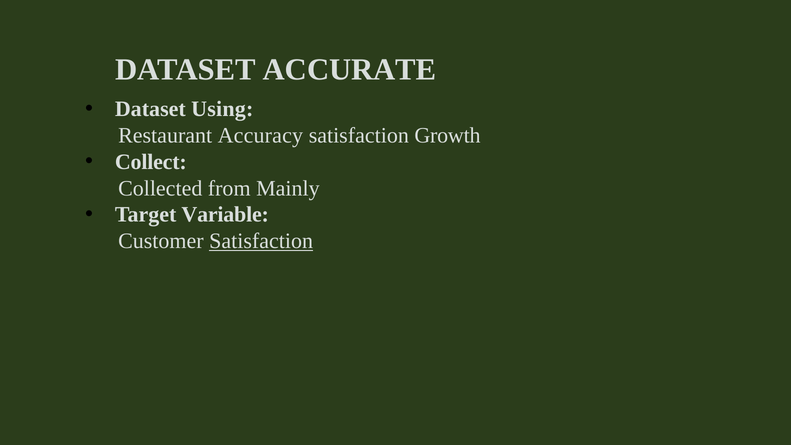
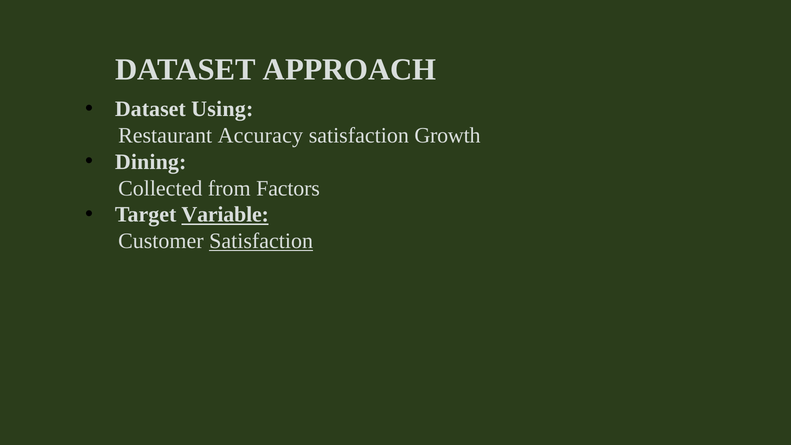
ACCURATE: ACCURATE -> APPROACH
Collect: Collect -> Dining
Mainly: Mainly -> Factors
Variable underline: none -> present
